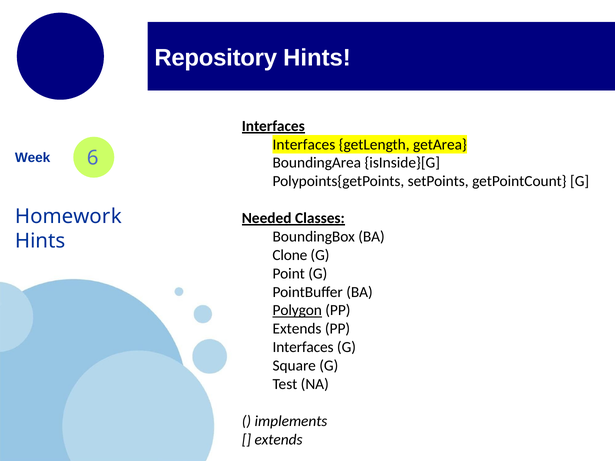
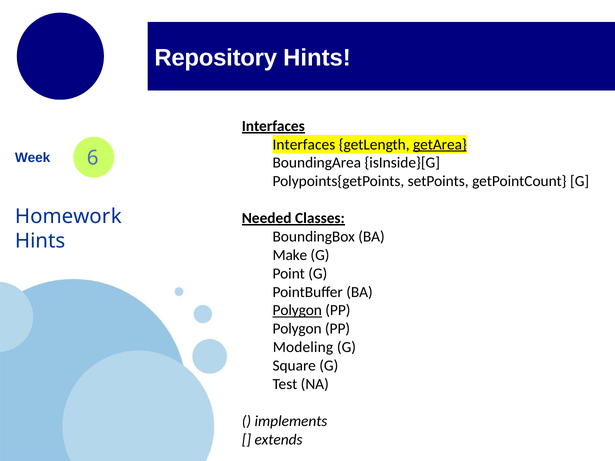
getArea underline: none -> present
Clone: Clone -> Make
Extends at (297, 329): Extends -> Polygon
Interfaces at (303, 347): Interfaces -> Modeling
